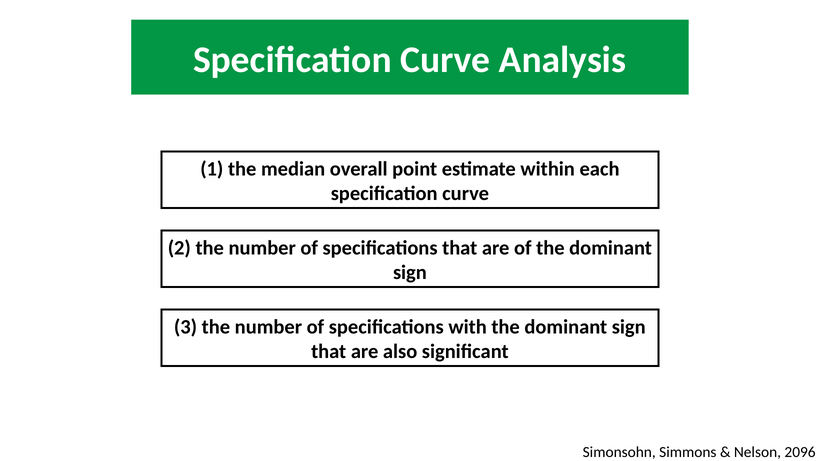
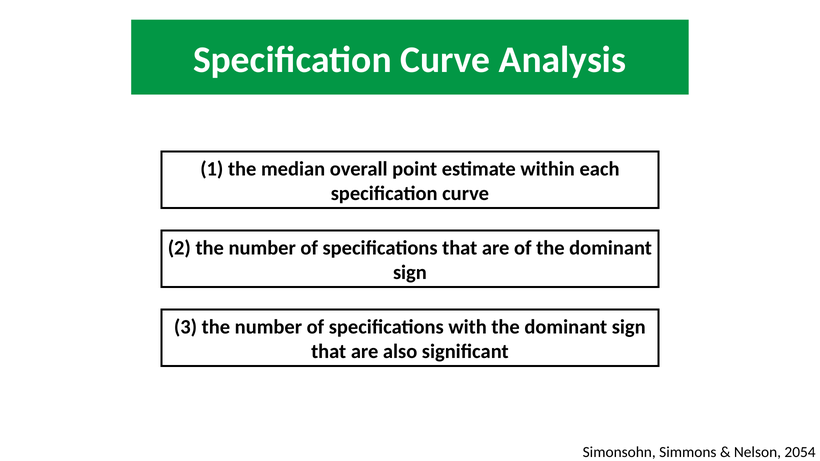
2096: 2096 -> 2054
